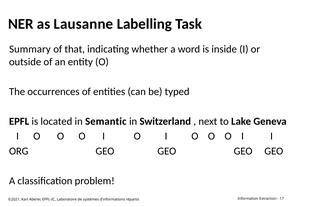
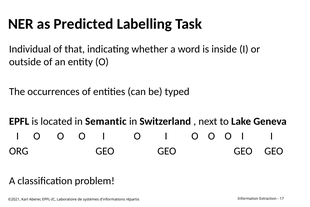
Lausanne: Lausanne -> Predicted
Summary: Summary -> Individual
